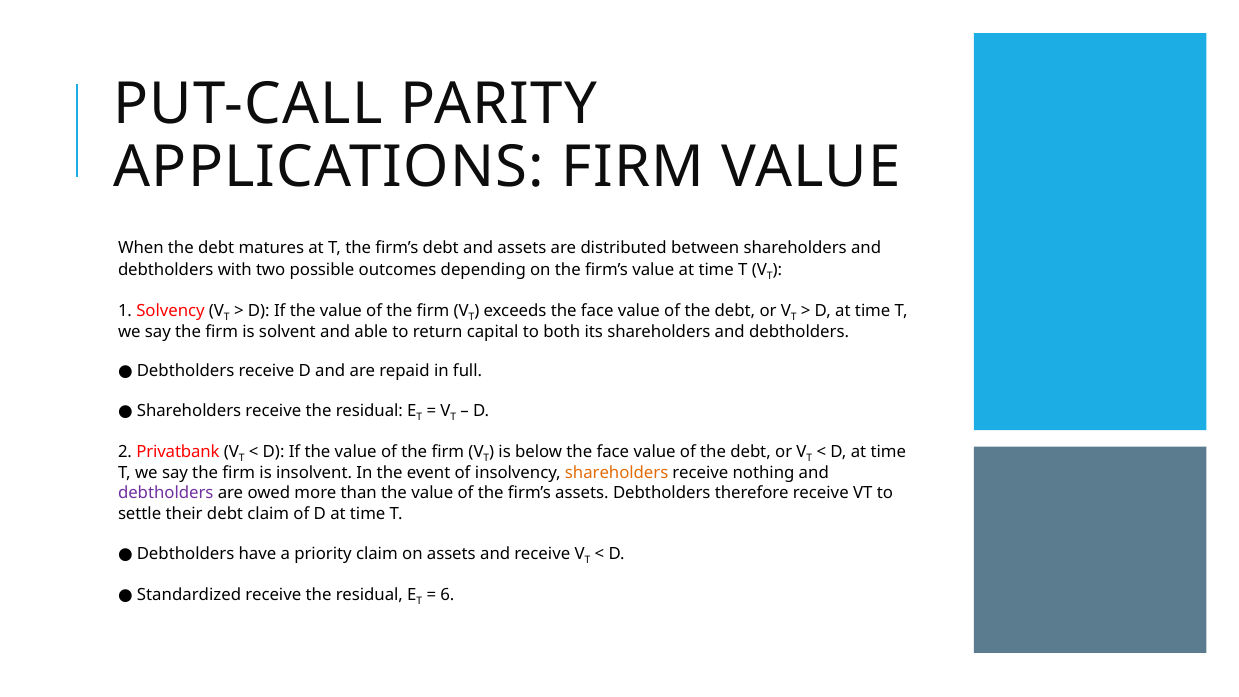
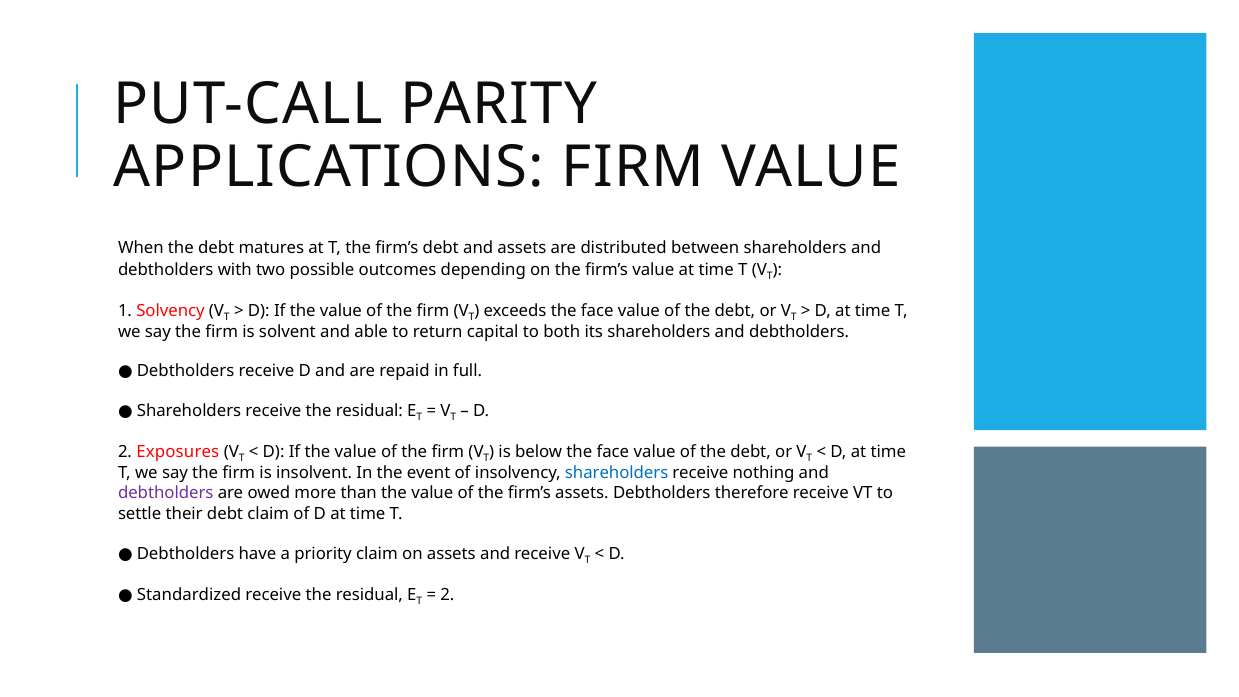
Privatbank: Privatbank -> Exposures
shareholders at (617, 473) colour: orange -> blue
6 at (447, 595): 6 -> 2
